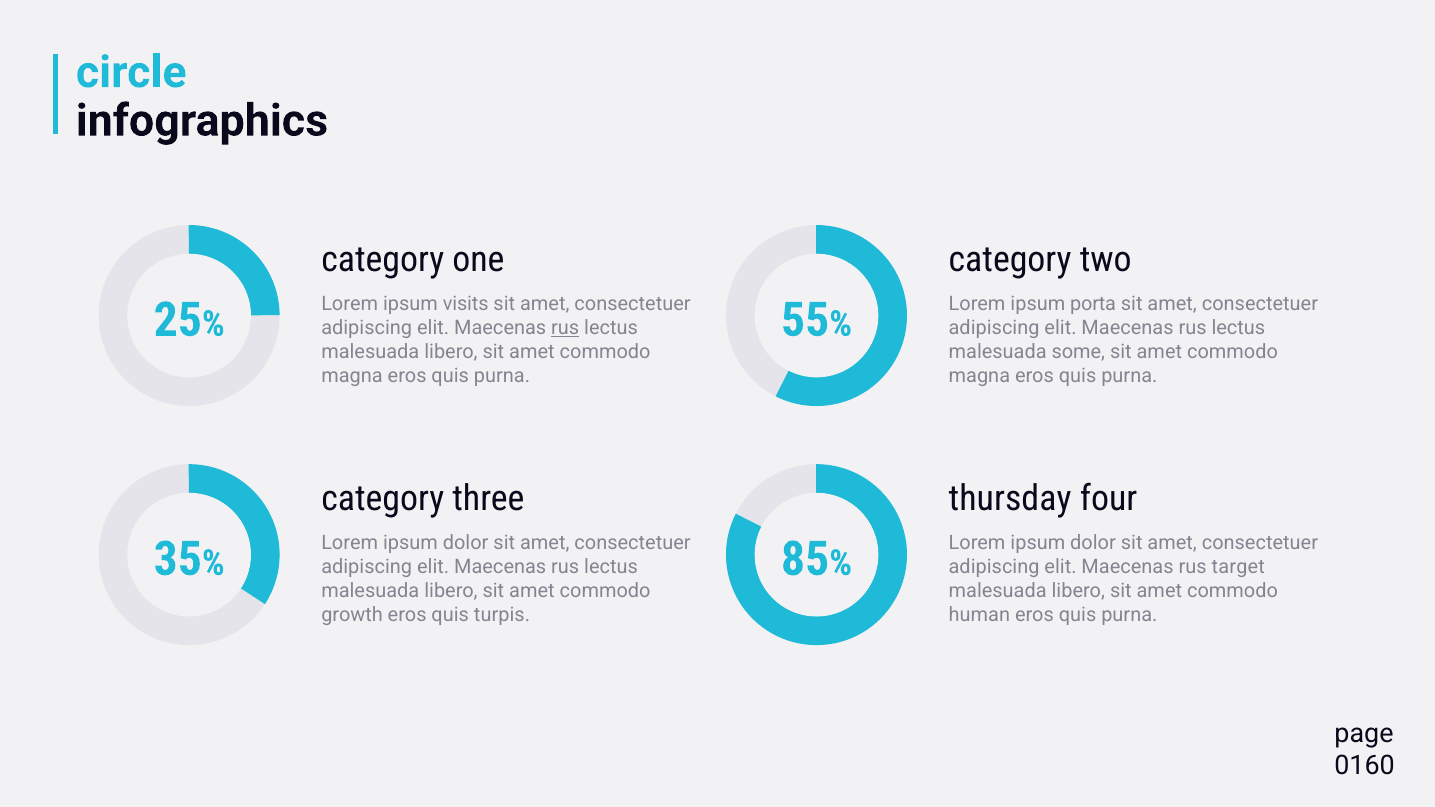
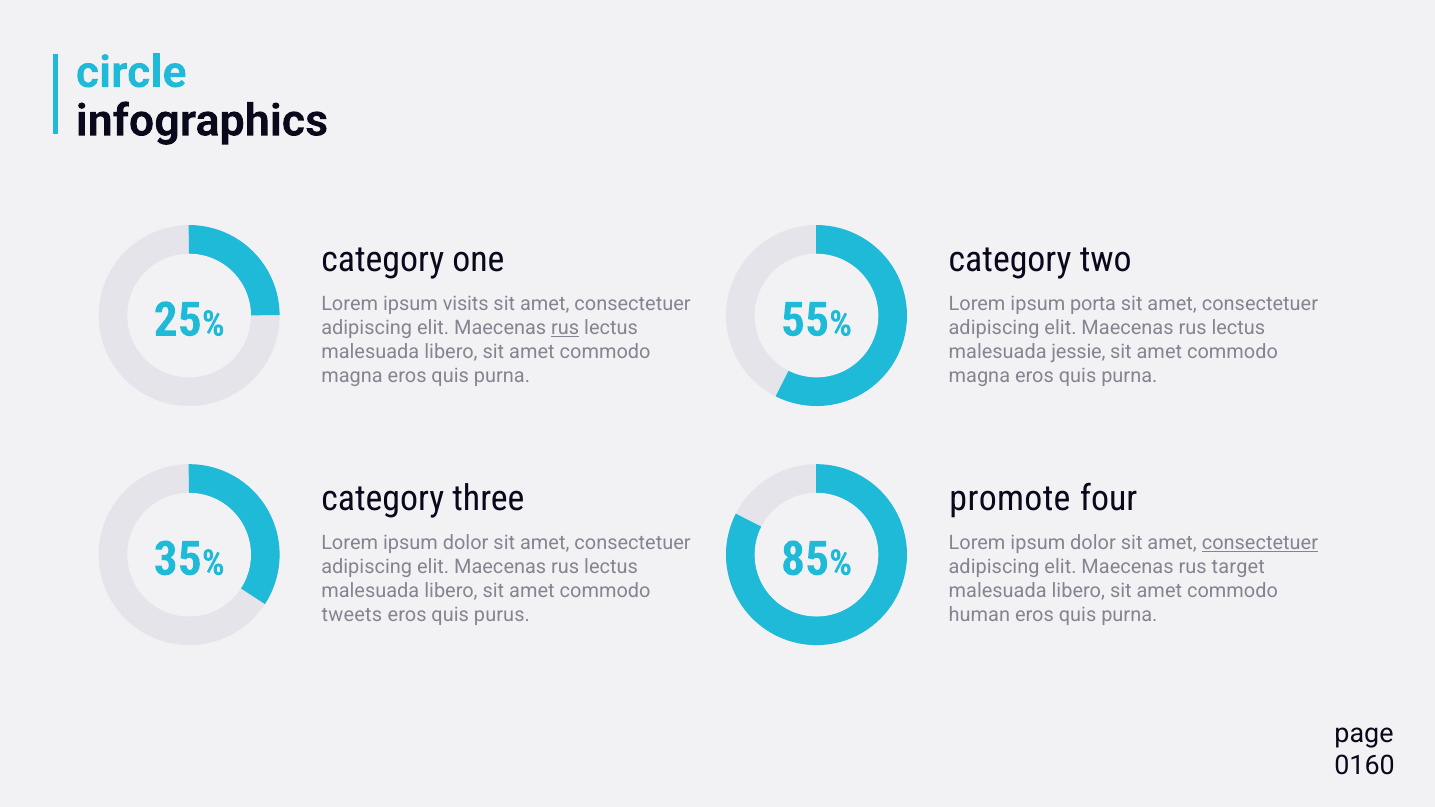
some: some -> jessie
thursday: thursday -> promote
consectetuer at (1260, 543) underline: none -> present
growth: growth -> tweets
turpis: turpis -> purus
